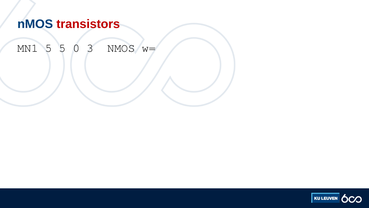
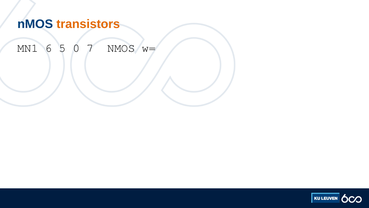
transistors colour: red -> orange
MN1 5: 5 -> 6
3: 3 -> 7
